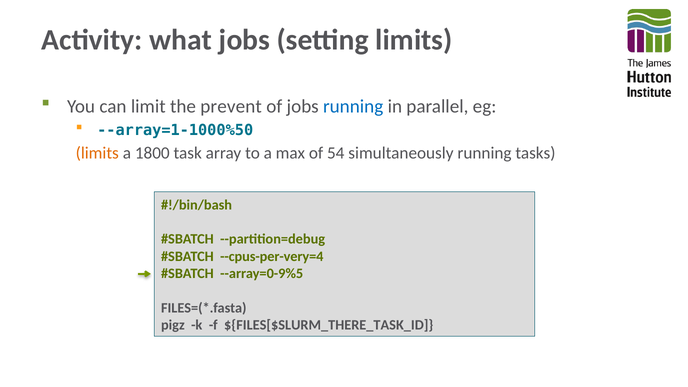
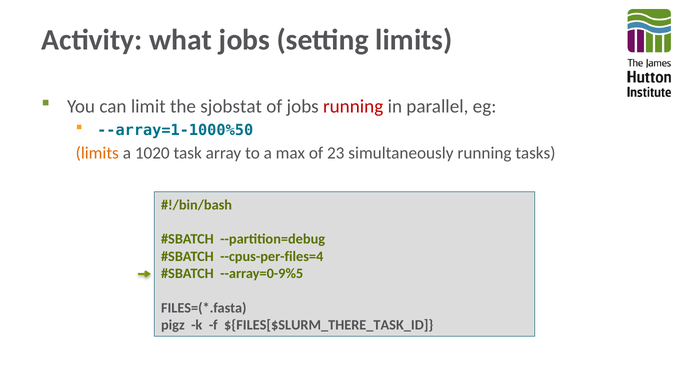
prevent: prevent -> sjobstat
running at (353, 107) colour: blue -> red
1800: 1800 -> 1020
54: 54 -> 23
--cpus-per-very=4: --cpus-per-very=4 -> --cpus-per-files=4
